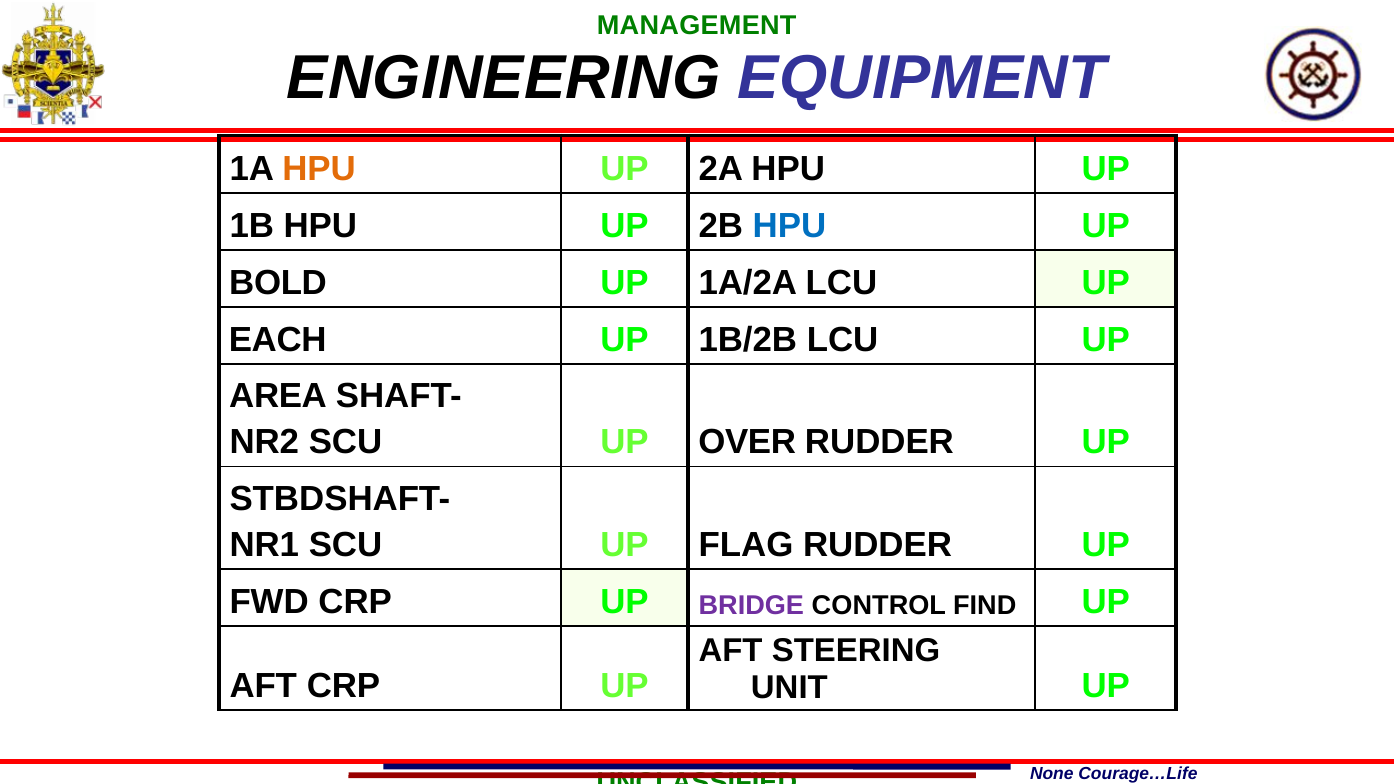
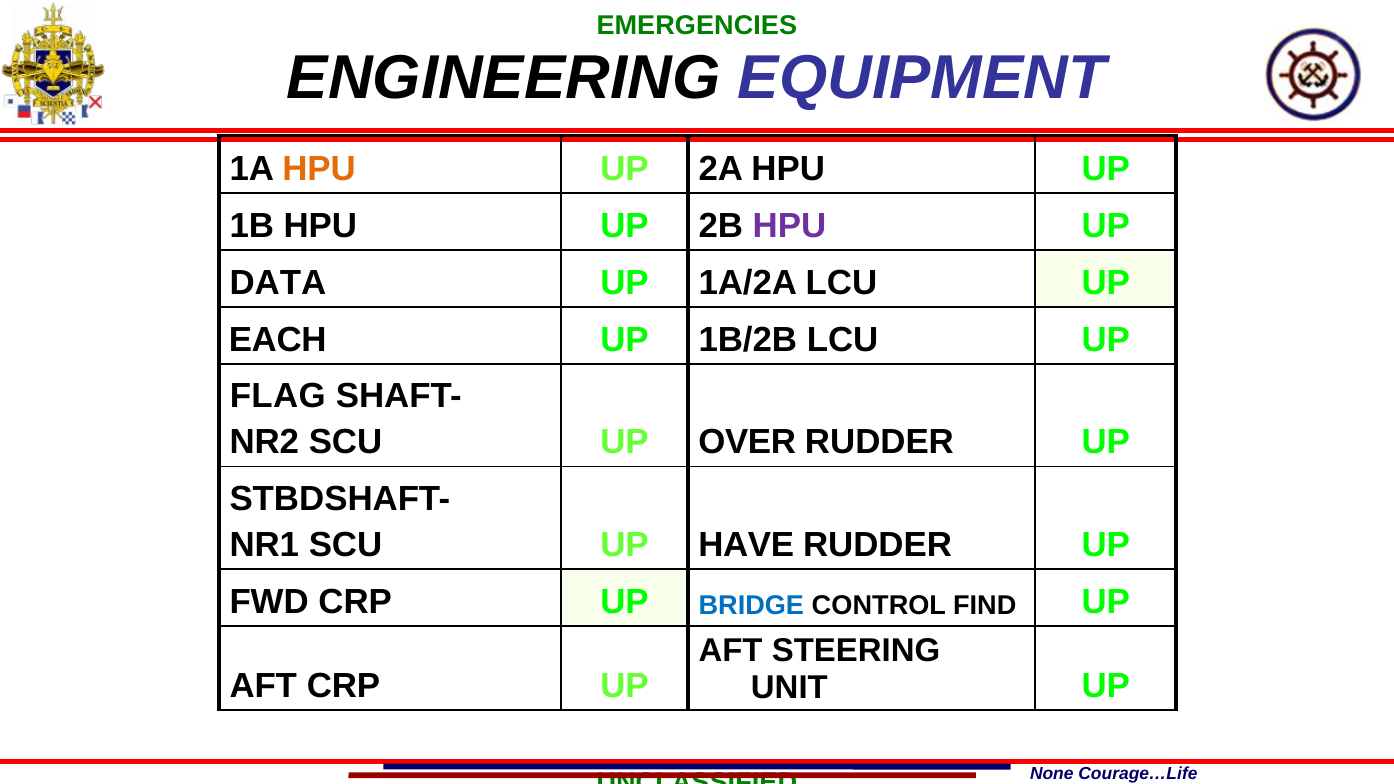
MANAGEMENT: MANAGEMENT -> EMERGENCIES
HPU at (789, 226) colour: blue -> purple
BOLD: BOLD -> DATA
AREA: AREA -> FLAG
FLAG: FLAG -> HAVE
BRIDGE colour: purple -> blue
